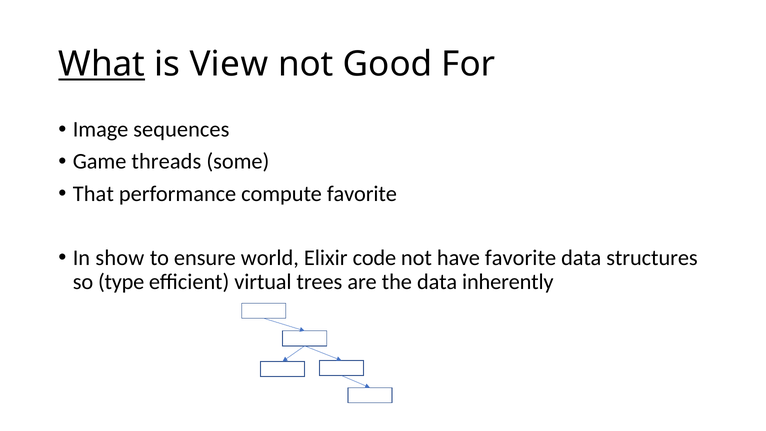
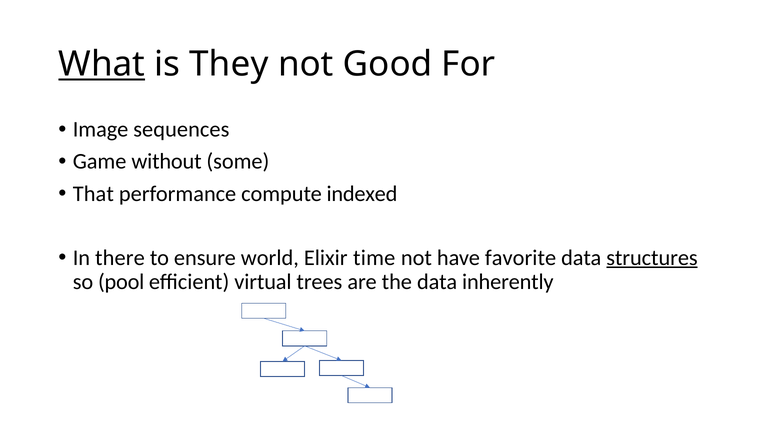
View: View -> They
threads: threads -> without
compute favorite: favorite -> indexed
show: show -> there
code: code -> time
structures underline: none -> present
type: type -> pool
